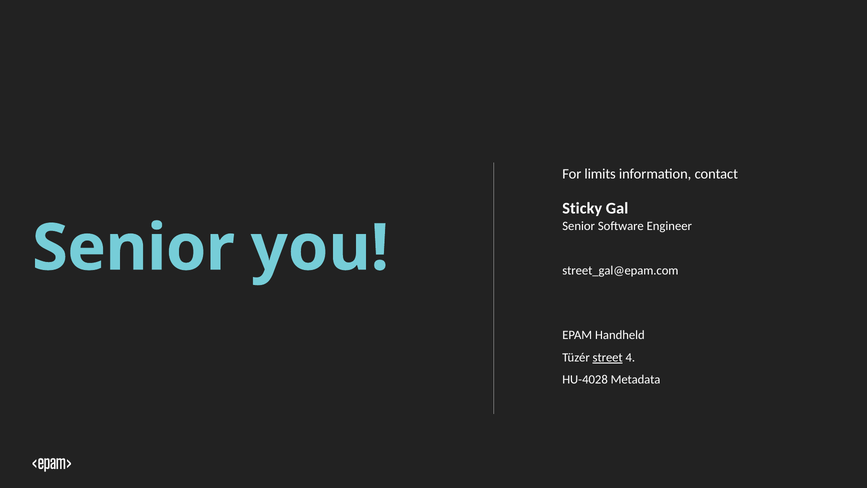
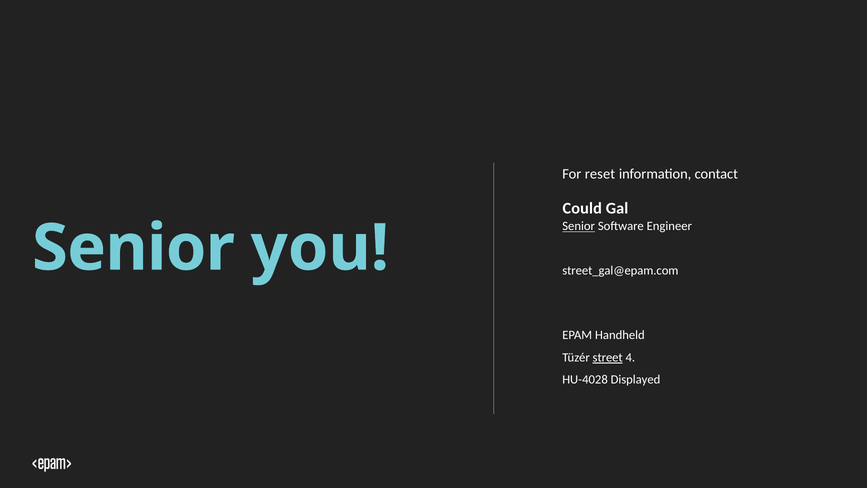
limits: limits -> reset
Sticky: Sticky -> Could
Senior at (579, 226) underline: none -> present
Metadata: Metadata -> Displayed
